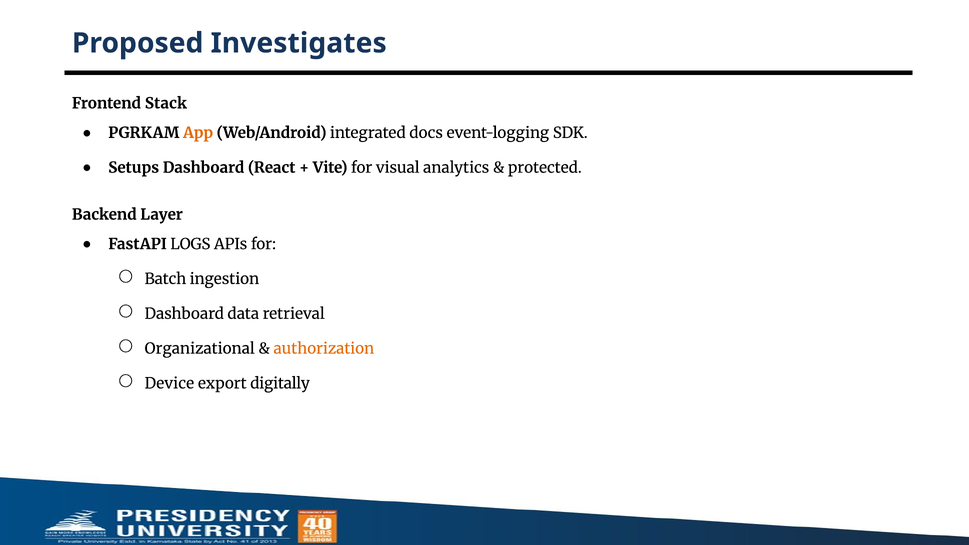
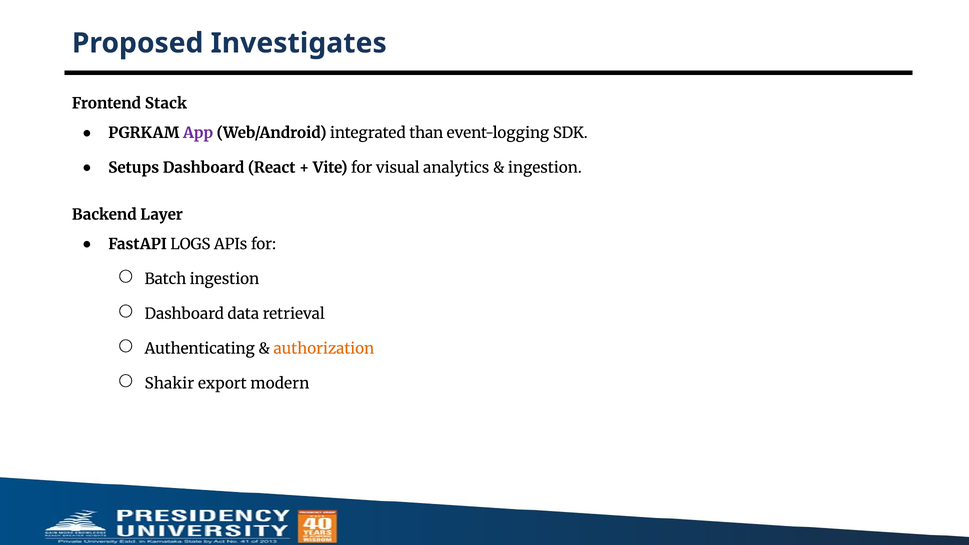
App colour: orange -> purple
docs: docs -> than
protected at (545, 168): protected -> ingestion
Organizational: Organizational -> Authenticating
Device: Device -> Shakir
digitally: digitally -> modern
